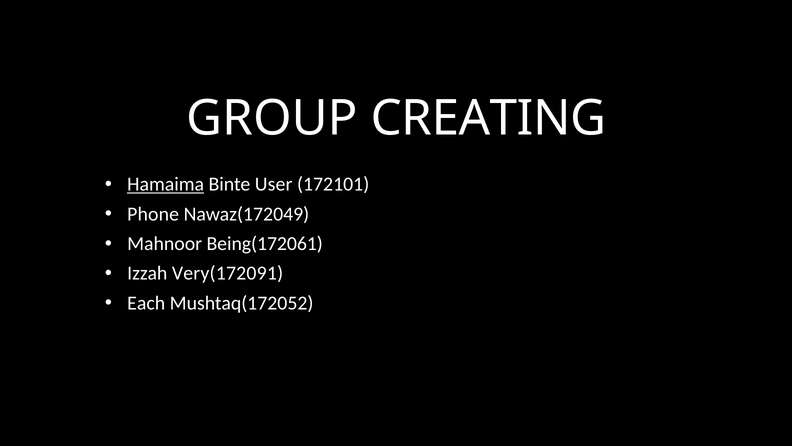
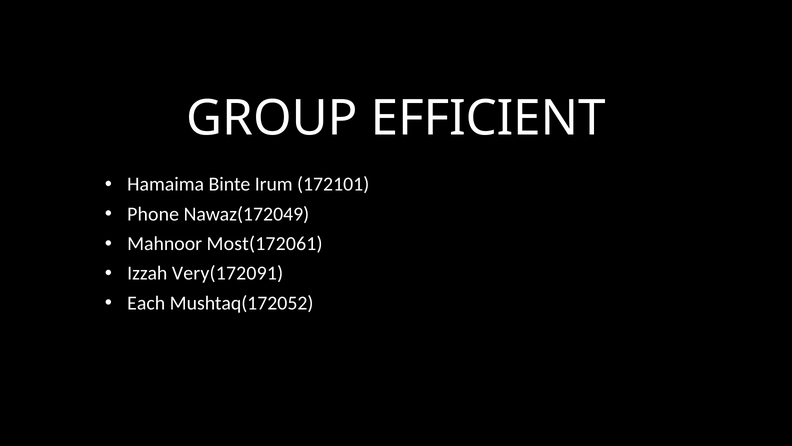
CREATING: CREATING -> EFFICIENT
Hamaima underline: present -> none
User: User -> Irum
Being(172061: Being(172061 -> Most(172061
